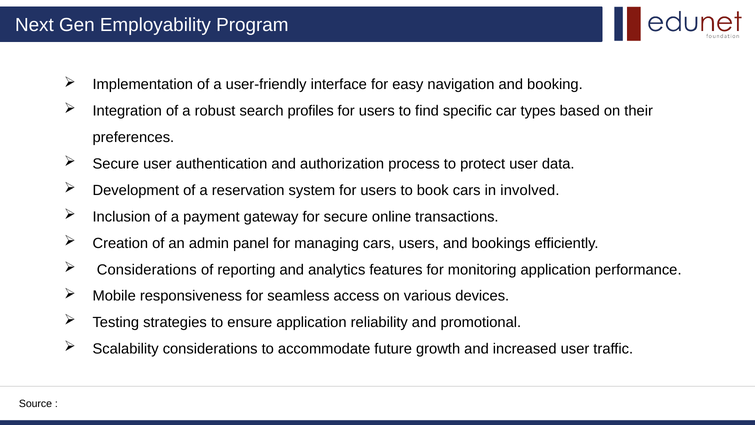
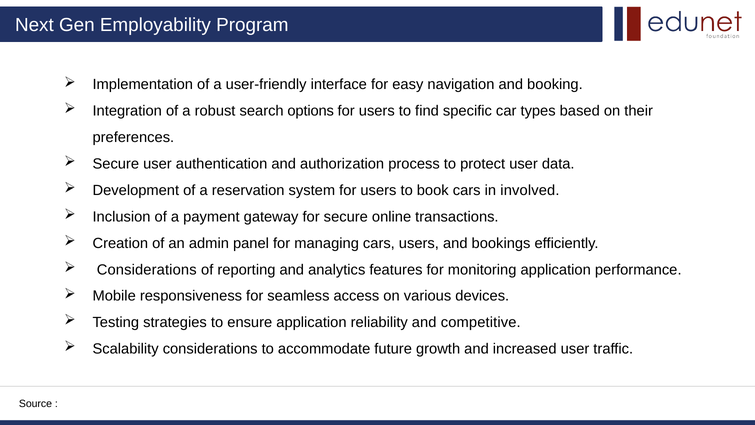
profiles: profiles -> options
promotional: promotional -> competitive
